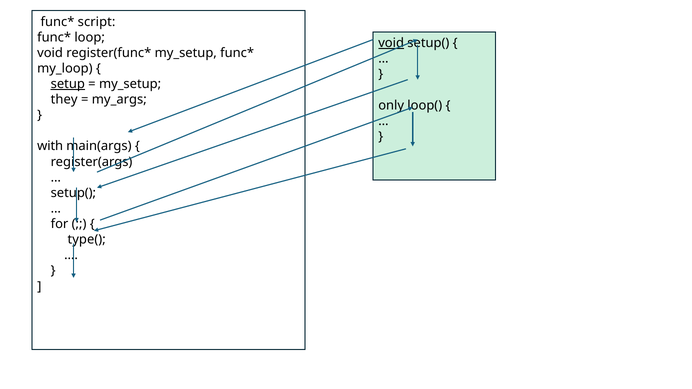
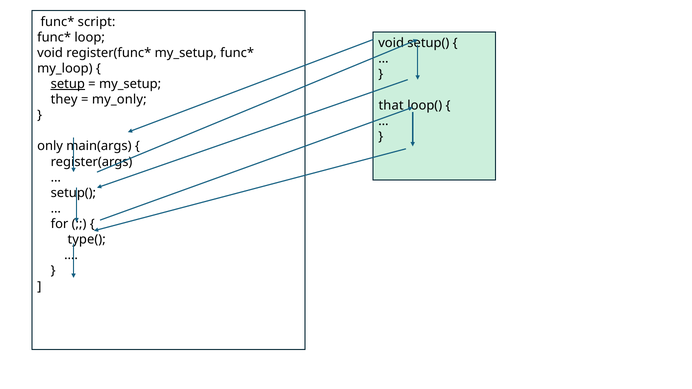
void at (391, 43) underline: present -> none
my_args: my_args -> my_only
only: only -> that
with: with -> only
